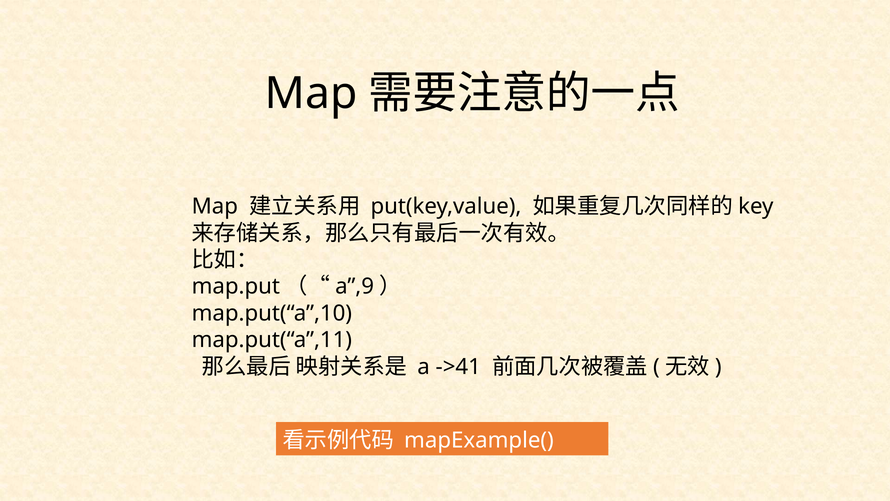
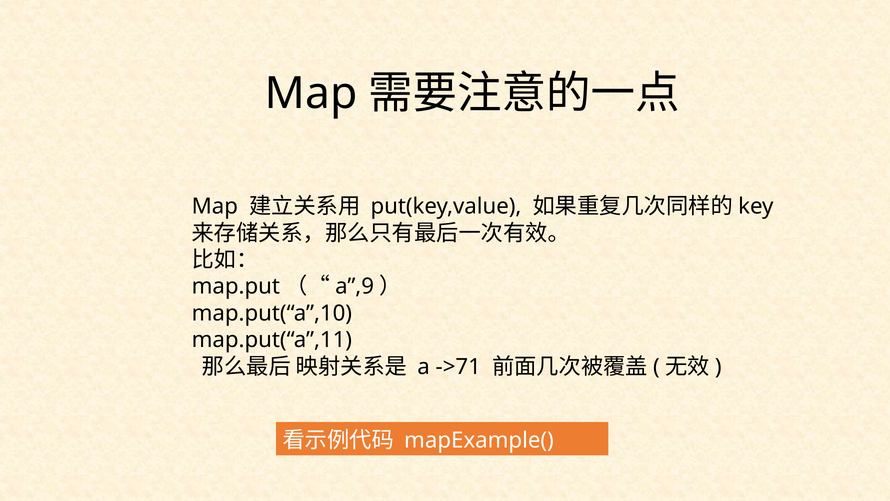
->41: ->41 -> ->71
